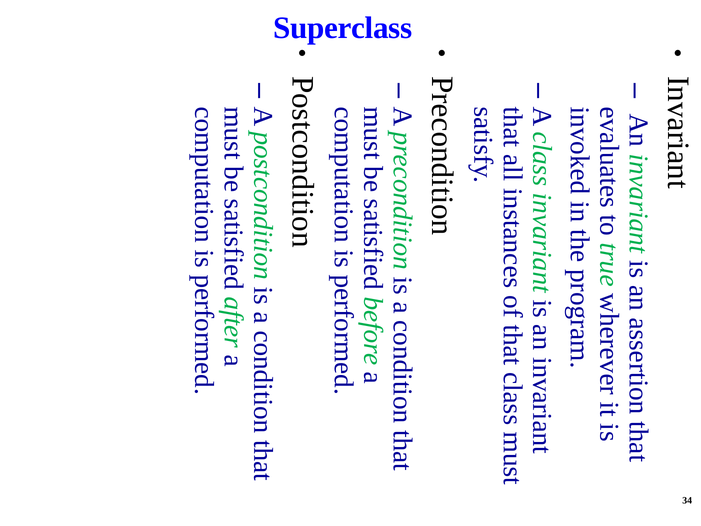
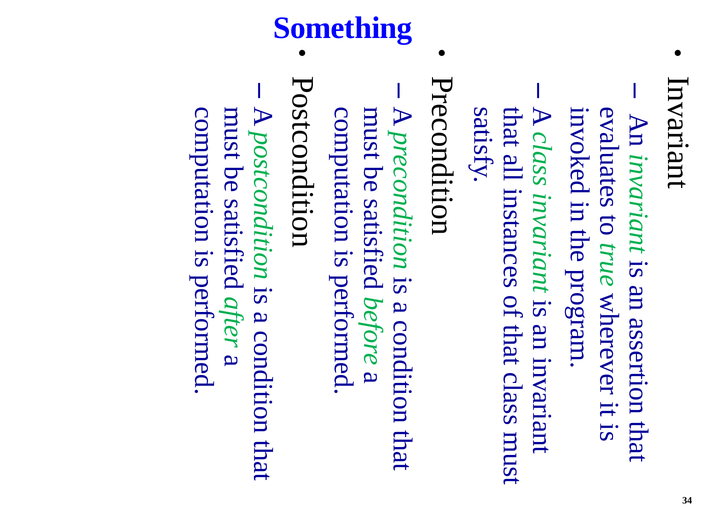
Superclass: Superclass -> Something
